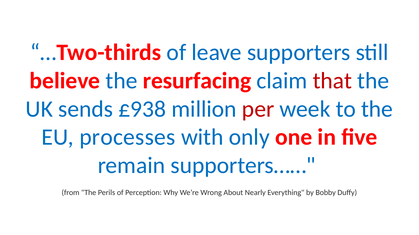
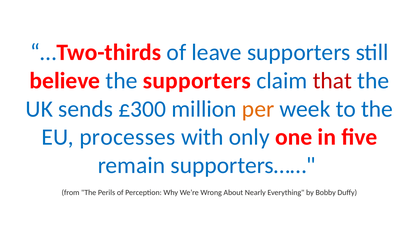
the resurfacing: resurfacing -> supporters
£938: £938 -> £300
per colour: red -> orange
